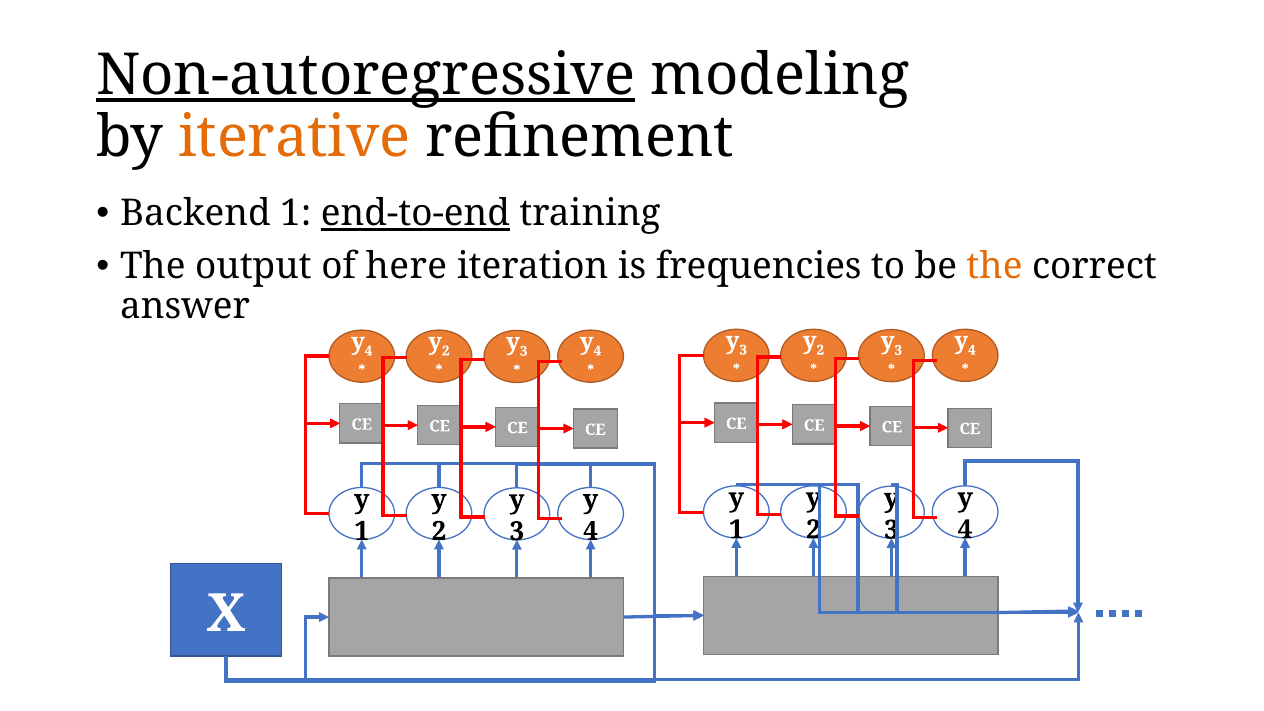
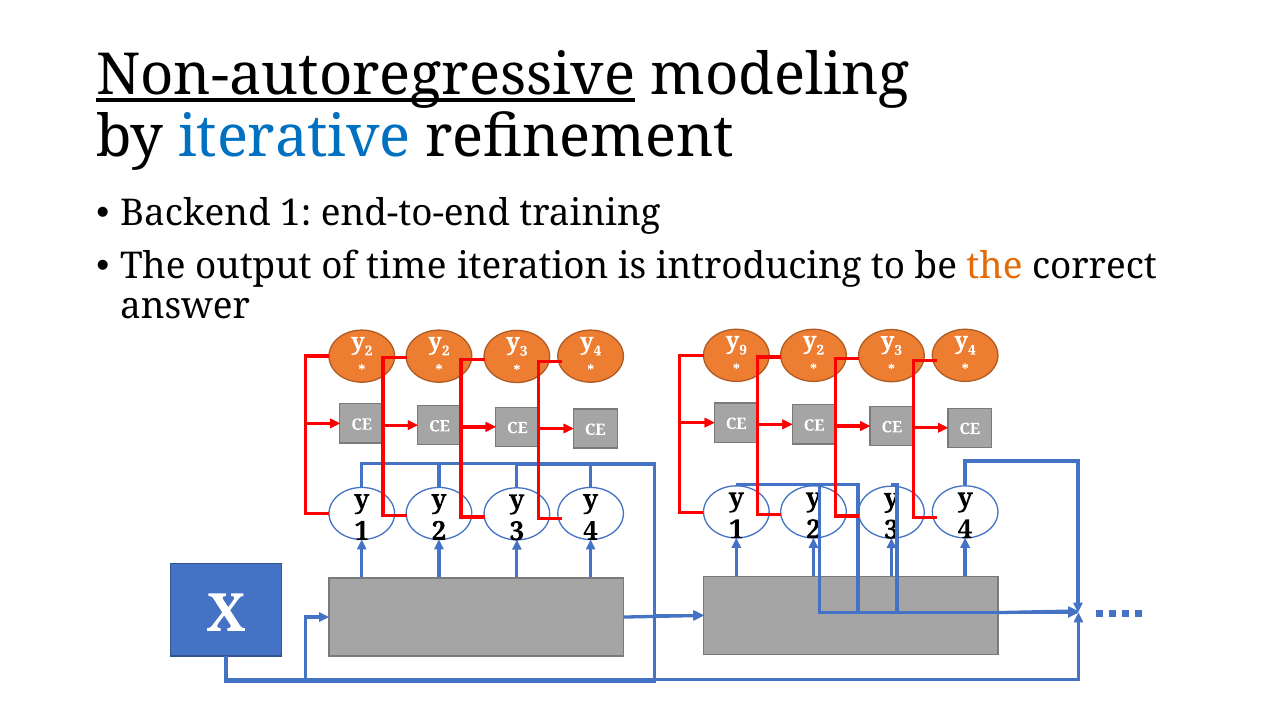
iterative colour: orange -> blue
end-to-end underline: present -> none
here: here -> time
frequencies: frequencies -> introducing
3 at (743, 350): 3 -> 9
4 at (369, 351): 4 -> 2
